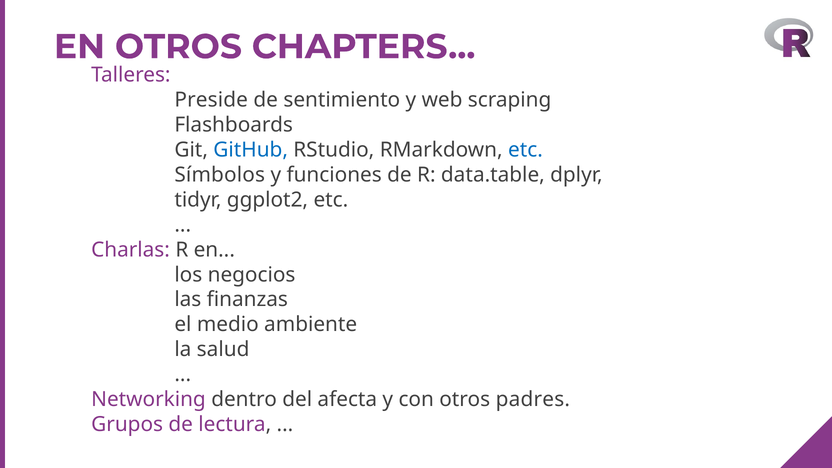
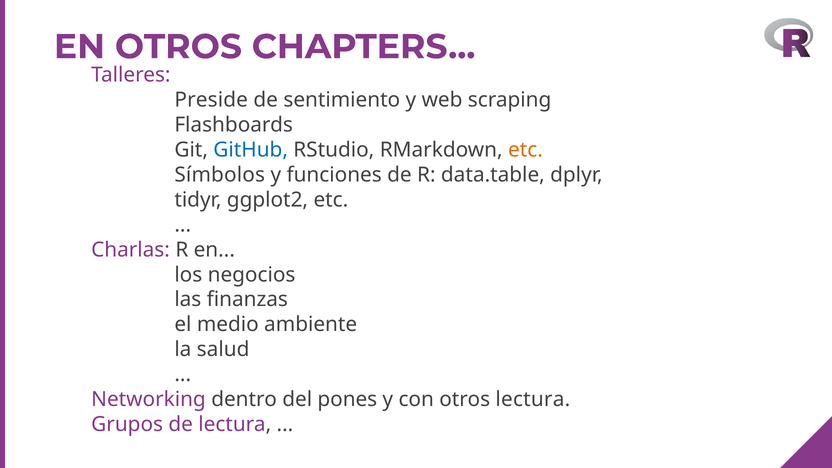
etc at (525, 150) colour: blue -> orange
afecta: afecta -> pones
otros padres: padres -> lectura
